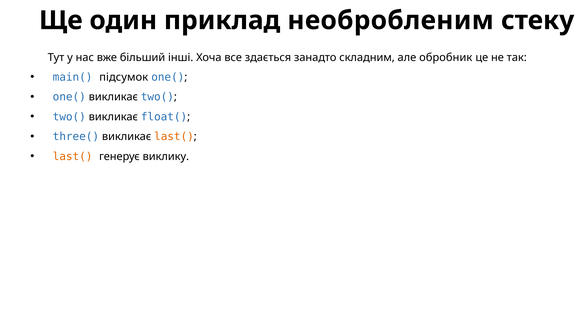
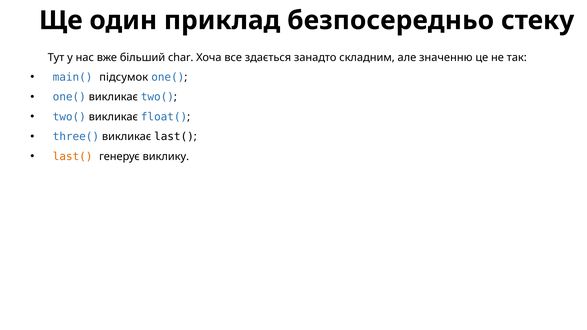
необробленим: необробленим -> безпосередньо
інші: інші -> char
обробник: обробник -> значенню
last( at (174, 137) colour: orange -> black
